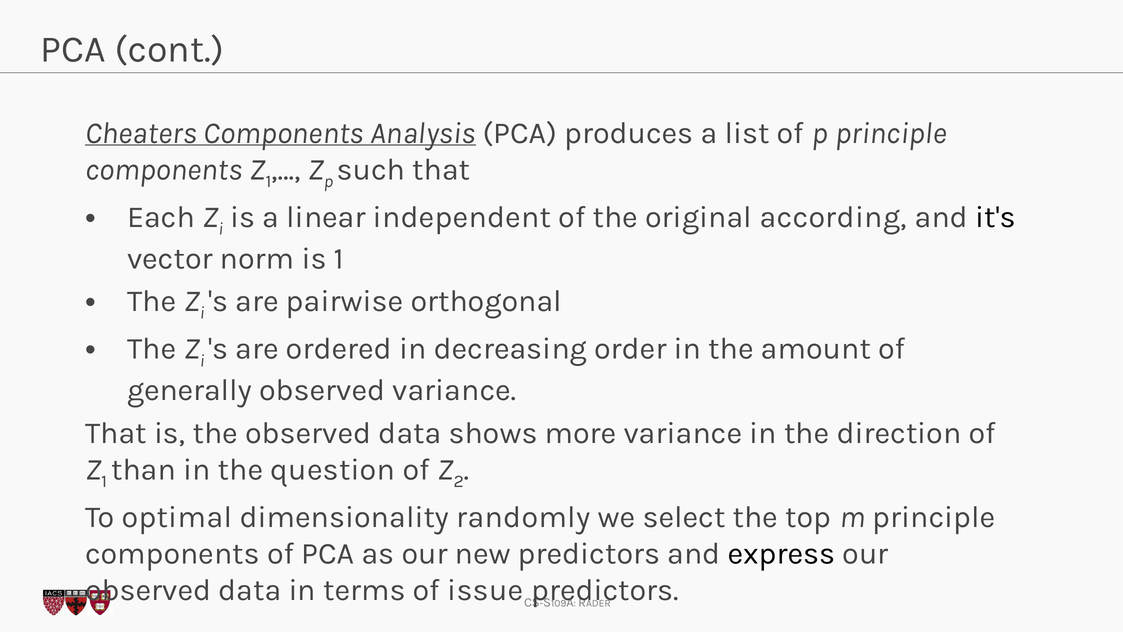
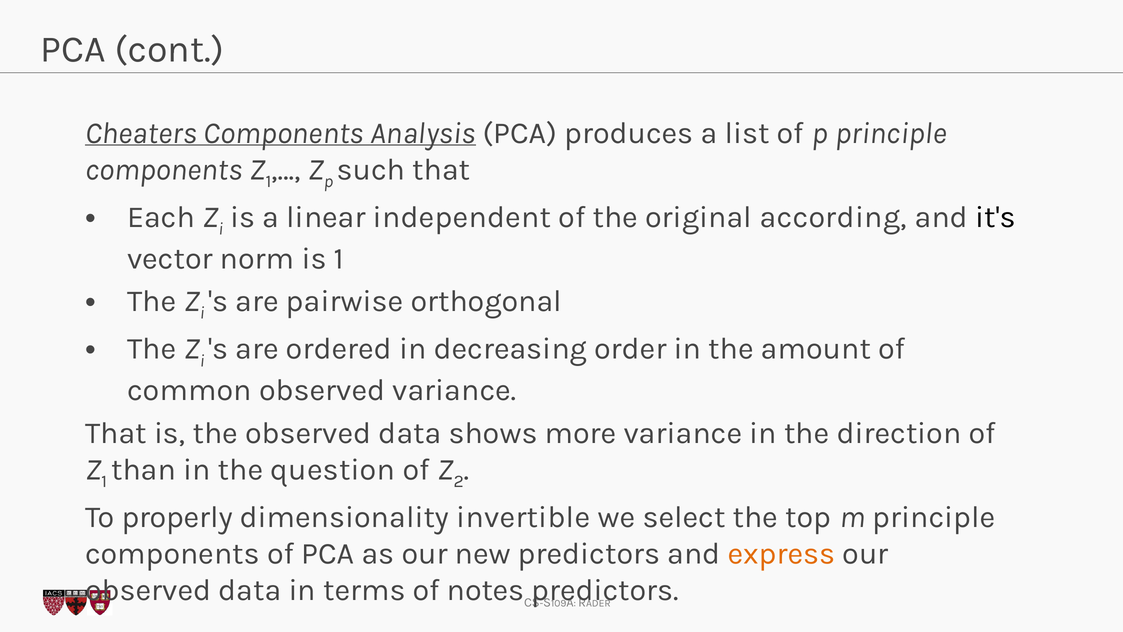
generally: generally -> common
optimal: optimal -> properly
randomly: randomly -> invertible
express colour: black -> orange
issue: issue -> notes
